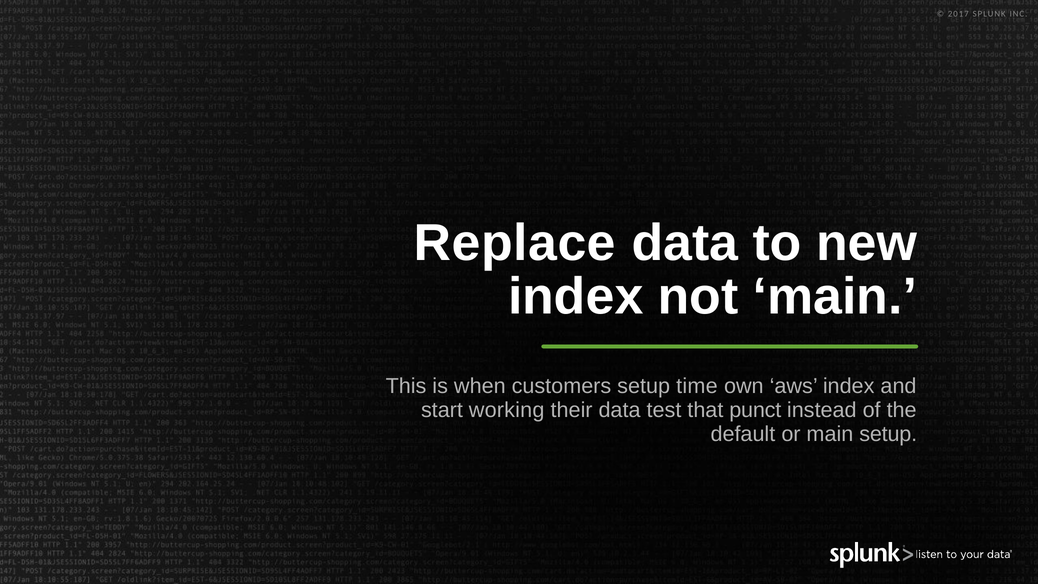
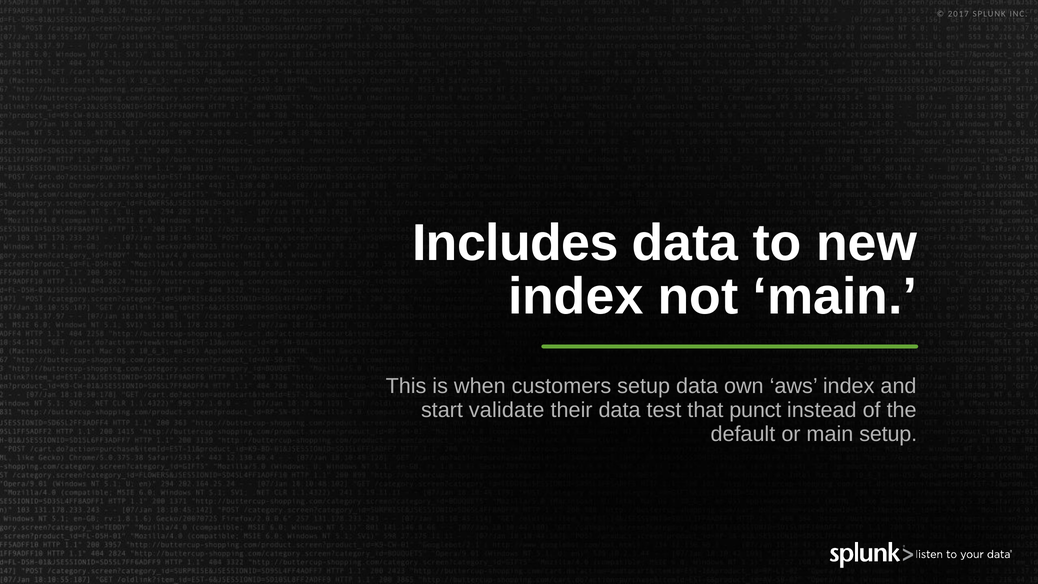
Replace: Replace -> Includes
setup time: time -> data
working: working -> validate
